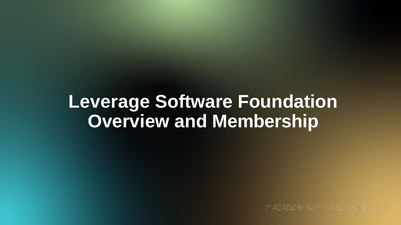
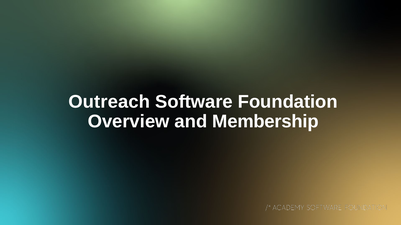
Leverage: Leverage -> Outreach
